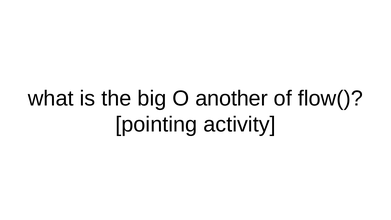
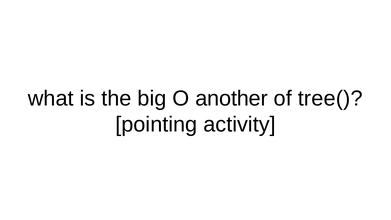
flow(: flow( -> tree(
